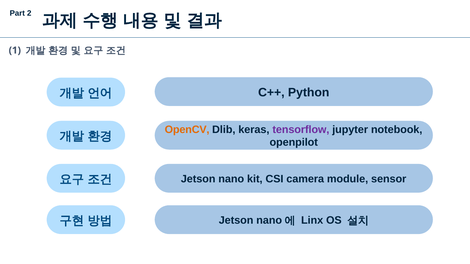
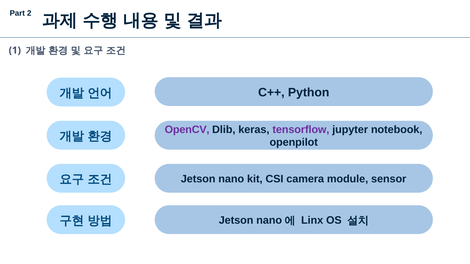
OpenCV colour: orange -> purple
